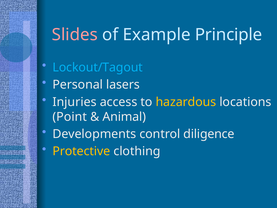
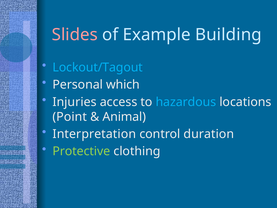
Principle: Principle -> Building
lasers: lasers -> which
hazardous colour: yellow -> light blue
Developments: Developments -> Interpretation
diligence: diligence -> duration
Protective colour: yellow -> light green
